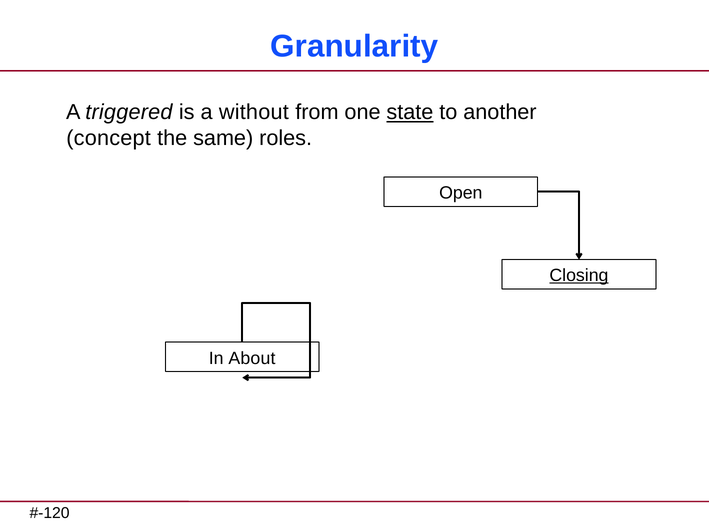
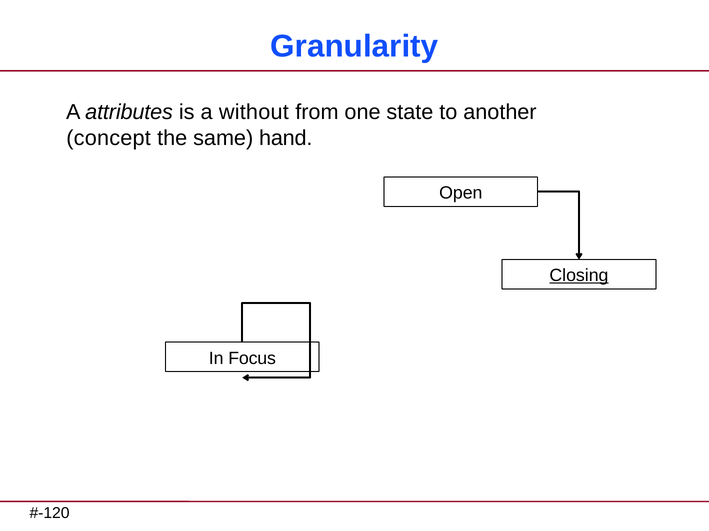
triggered: triggered -> attributes
state underline: present -> none
roles: roles -> hand
About: About -> Focus
